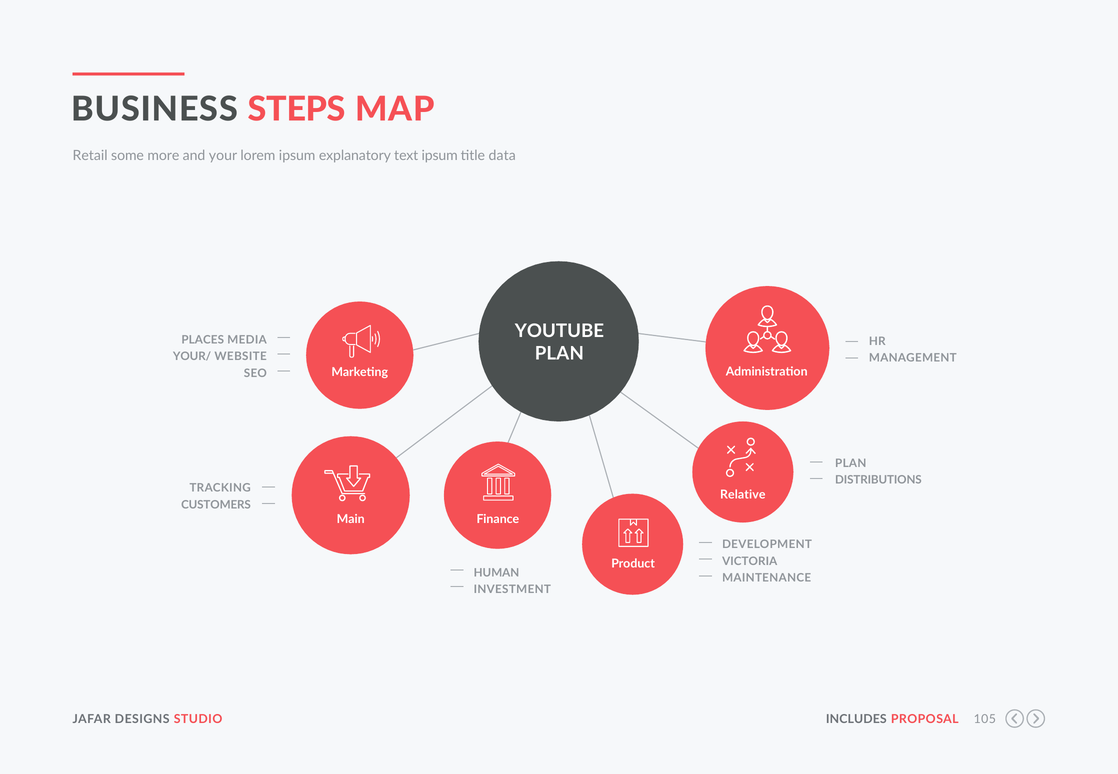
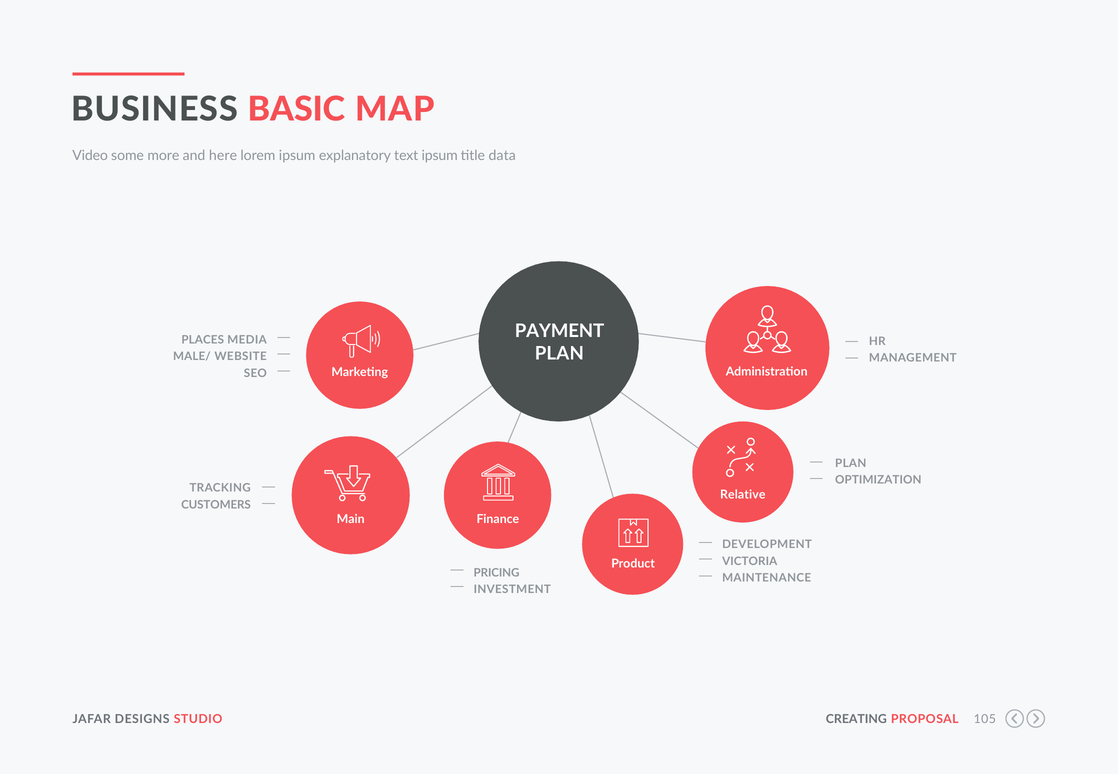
STEPS: STEPS -> BASIC
Retail: Retail -> Video
your: your -> here
YOUTUBE: YOUTUBE -> PAYMENT
YOUR/: YOUR/ -> MALE/
DISTRIBUTIONS: DISTRIBUTIONS -> OPTIMIZATION
HUMAN: HUMAN -> PRICING
INCLUDES: INCLUDES -> CREATING
